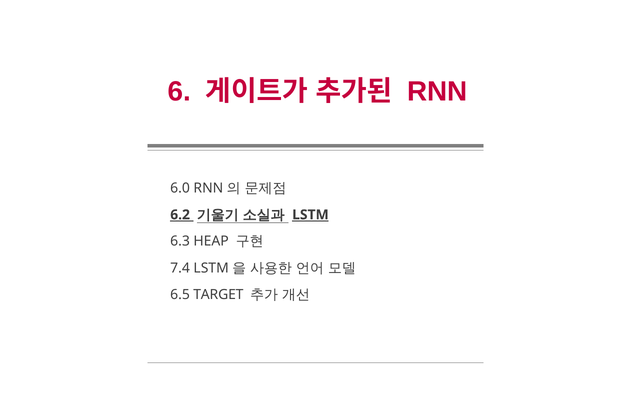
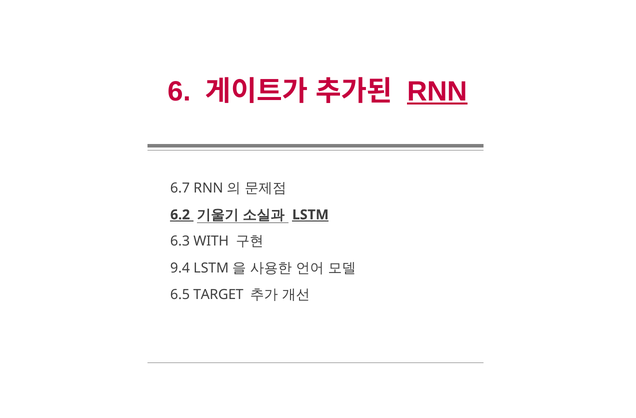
RNN underline: none -> present
6.0: 6.0 -> 6.7
HEAP: HEAP -> WITH
7.4: 7.4 -> 9.4
